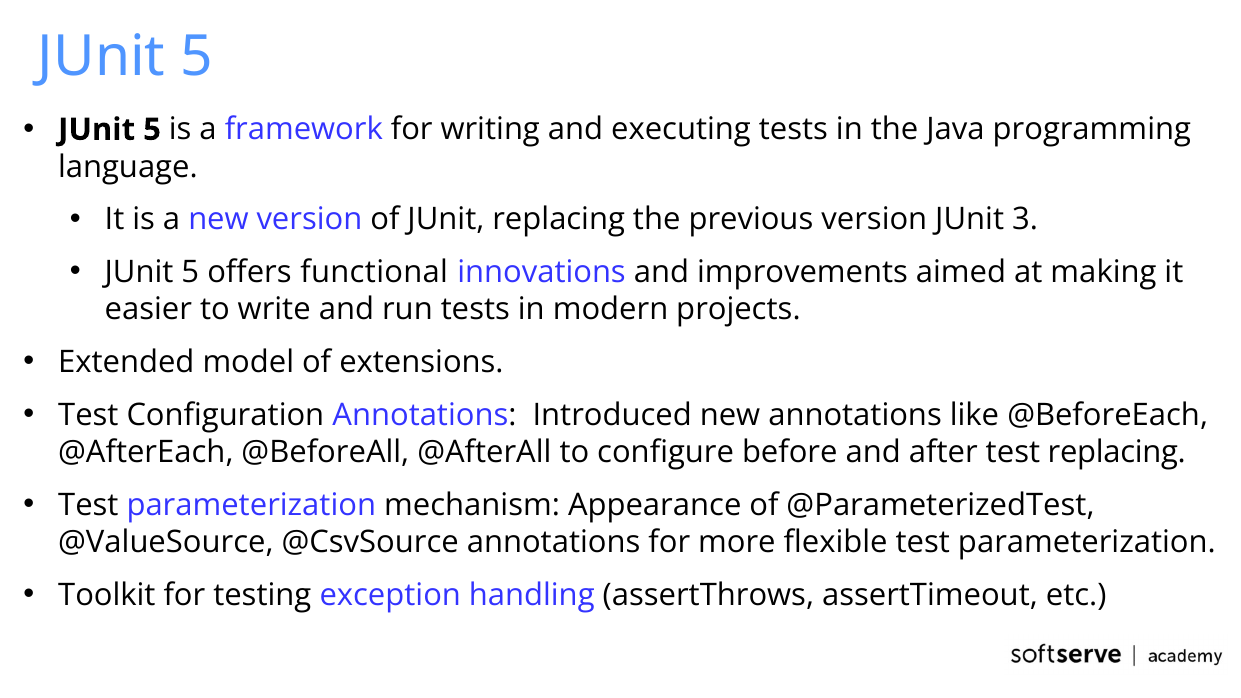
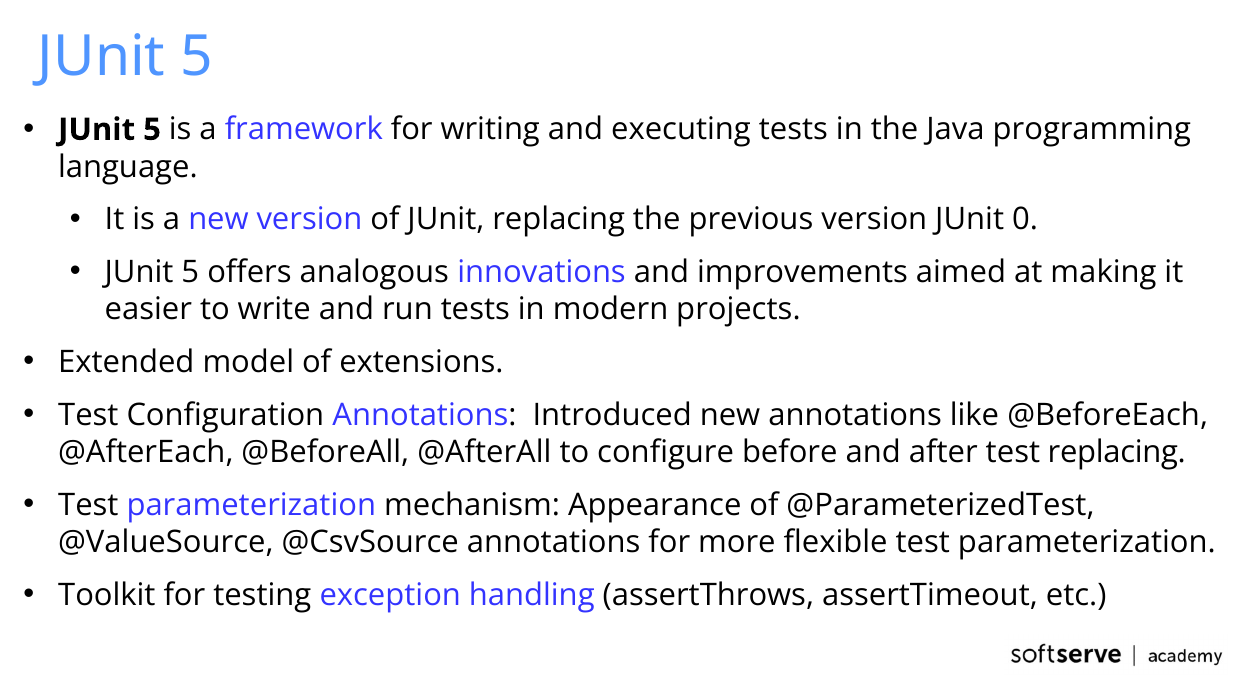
3: 3 -> 0
functional: functional -> analogous
